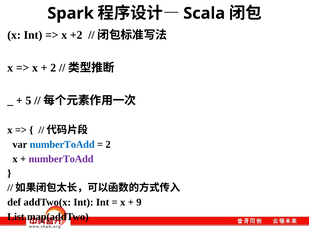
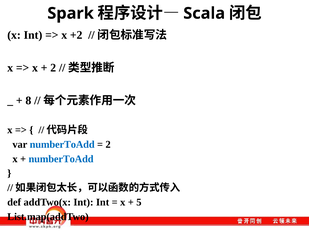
5: 5 -> 8
numberToAdd at (61, 159) colour: purple -> blue
9: 9 -> 5
